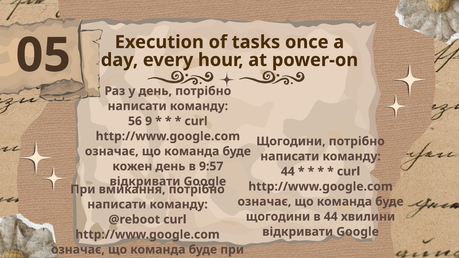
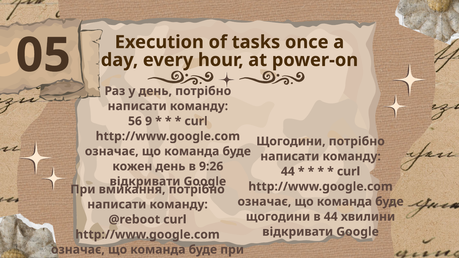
9:57: 9:57 -> 9:26
